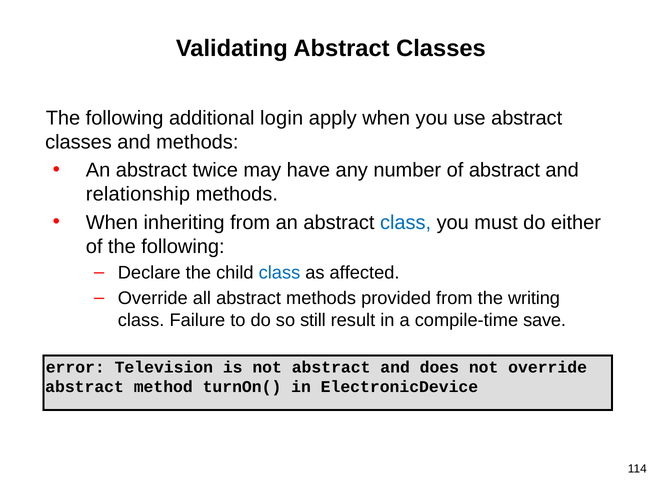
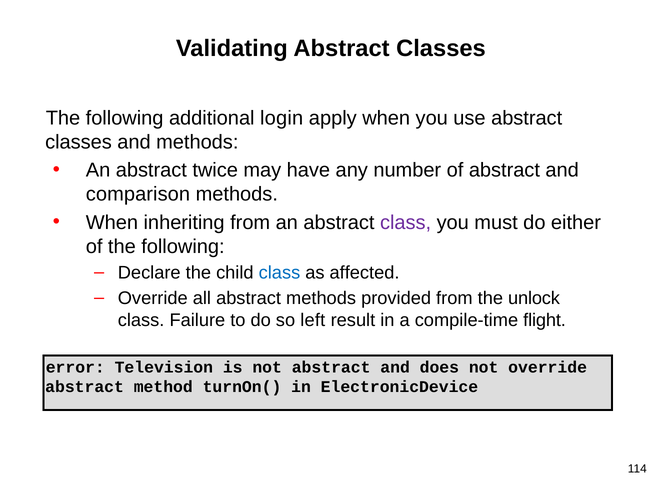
relationship: relationship -> comparison
class at (406, 222) colour: blue -> purple
writing: writing -> unlock
still: still -> left
save: save -> flight
